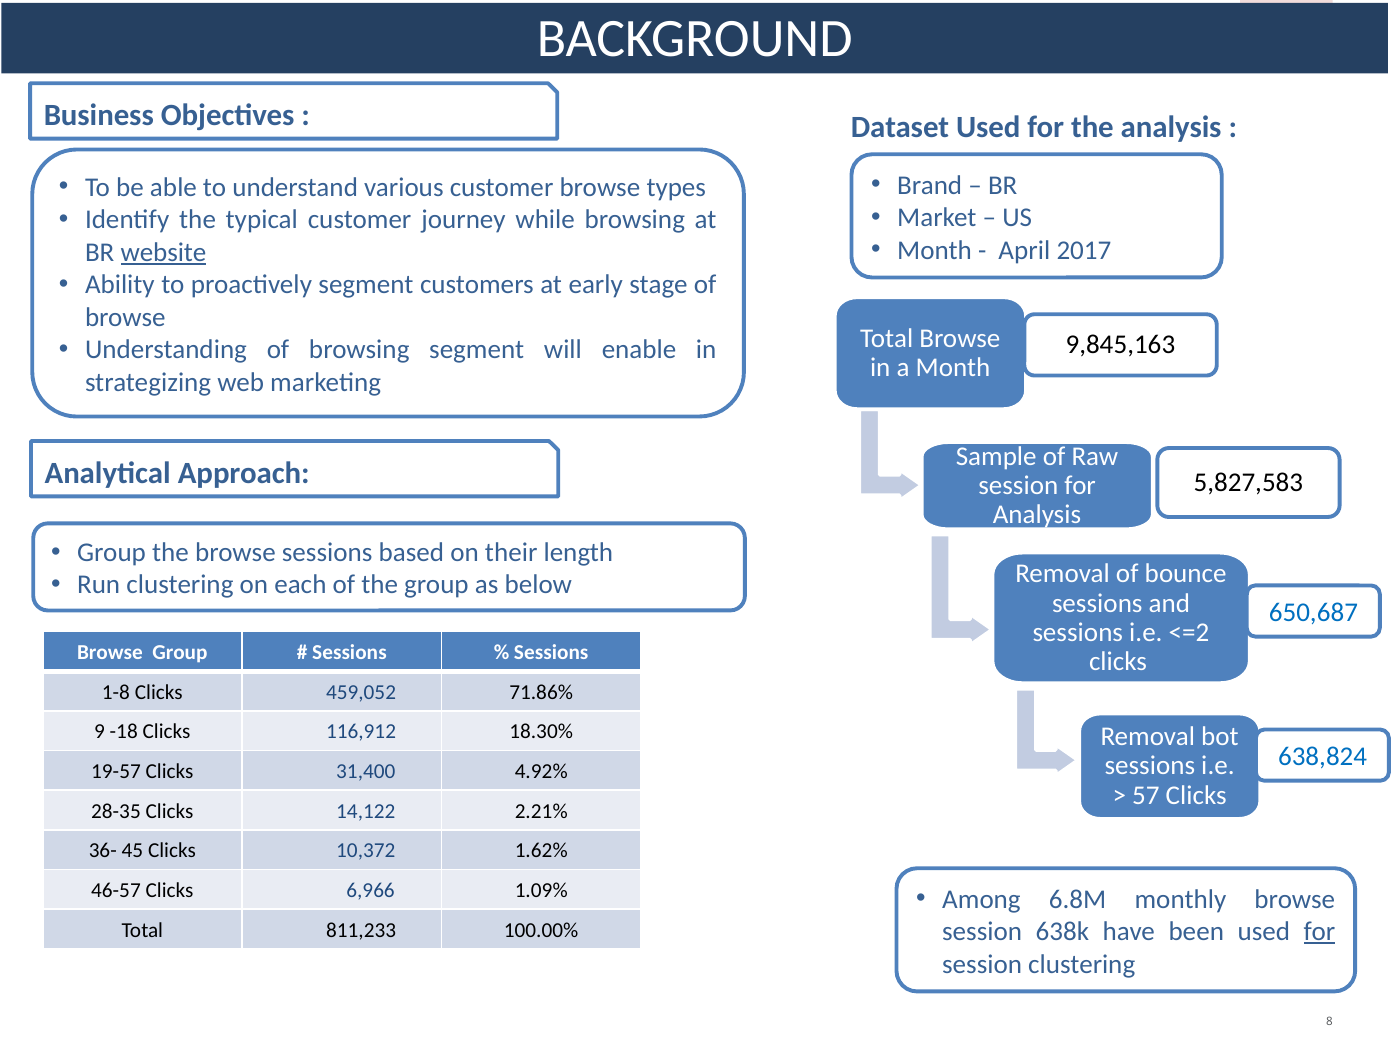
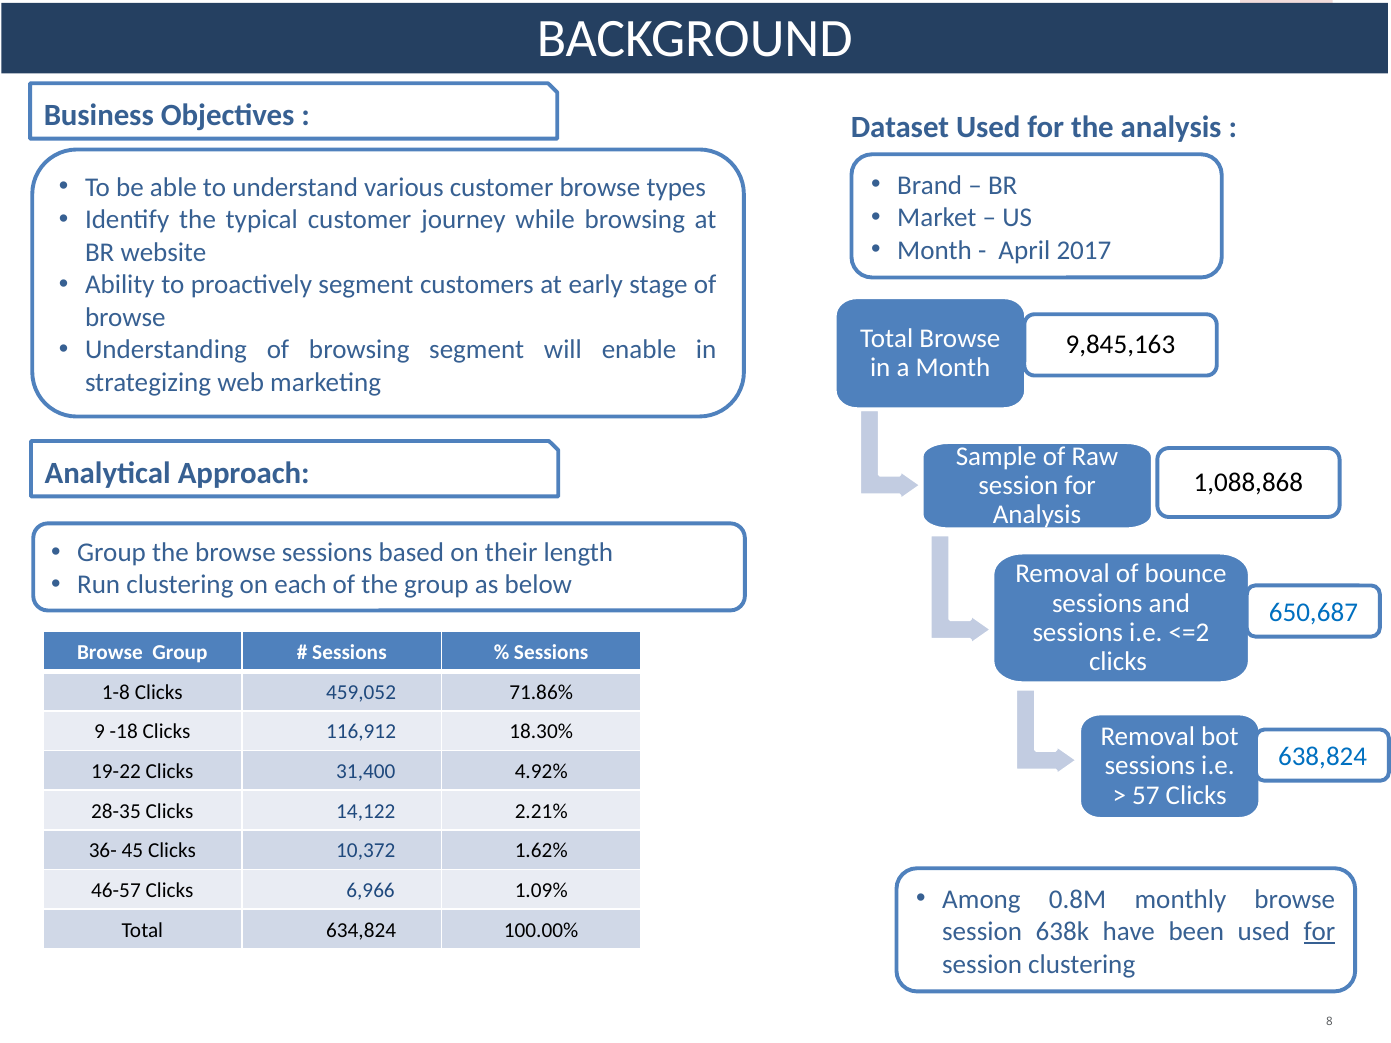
website underline: present -> none
5,827,583: 5,827,583 -> 1,088,868
19-57: 19-57 -> 19-22
6.8M: 6.8M -> 0.8M
811,233: 811,233 -> 634,824
